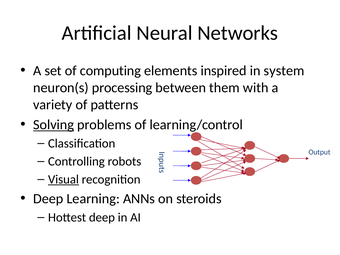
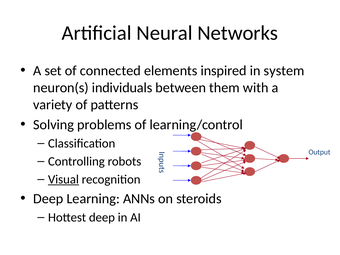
computing: computing -> connected
processing: processing -> individuals
Solving underline: present -> none
